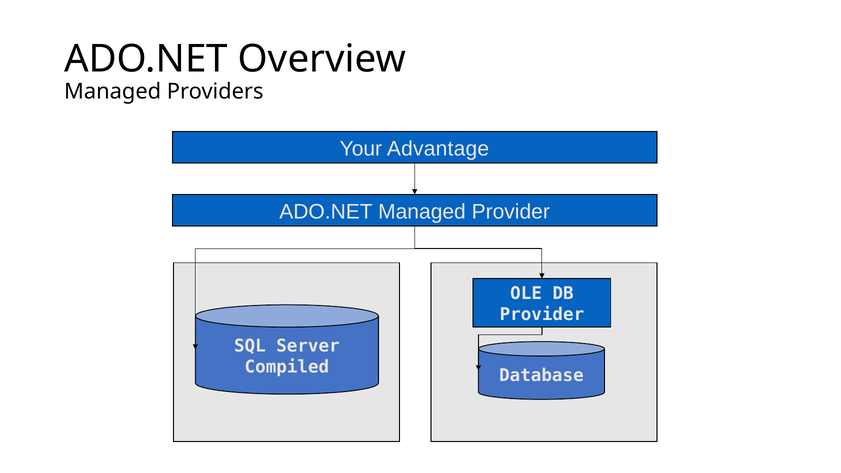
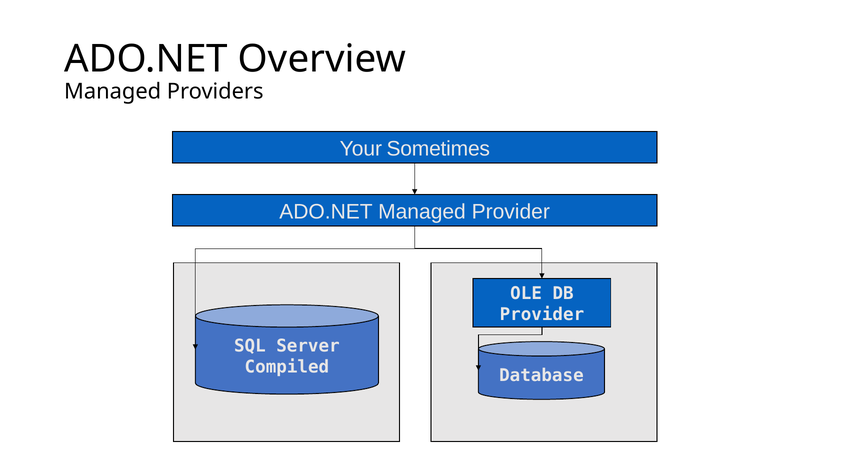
Advantage: Advantage -> Sometimes
